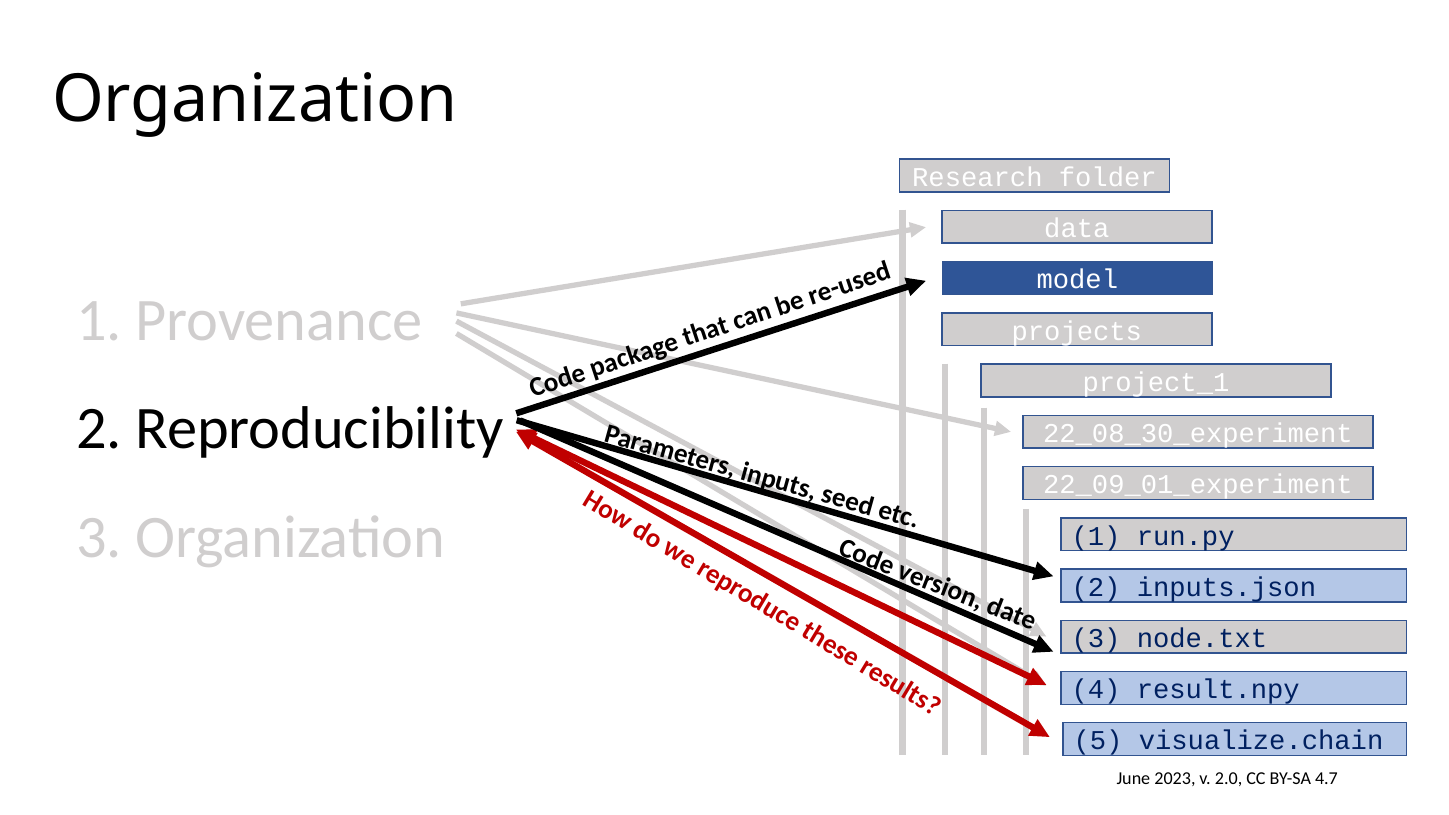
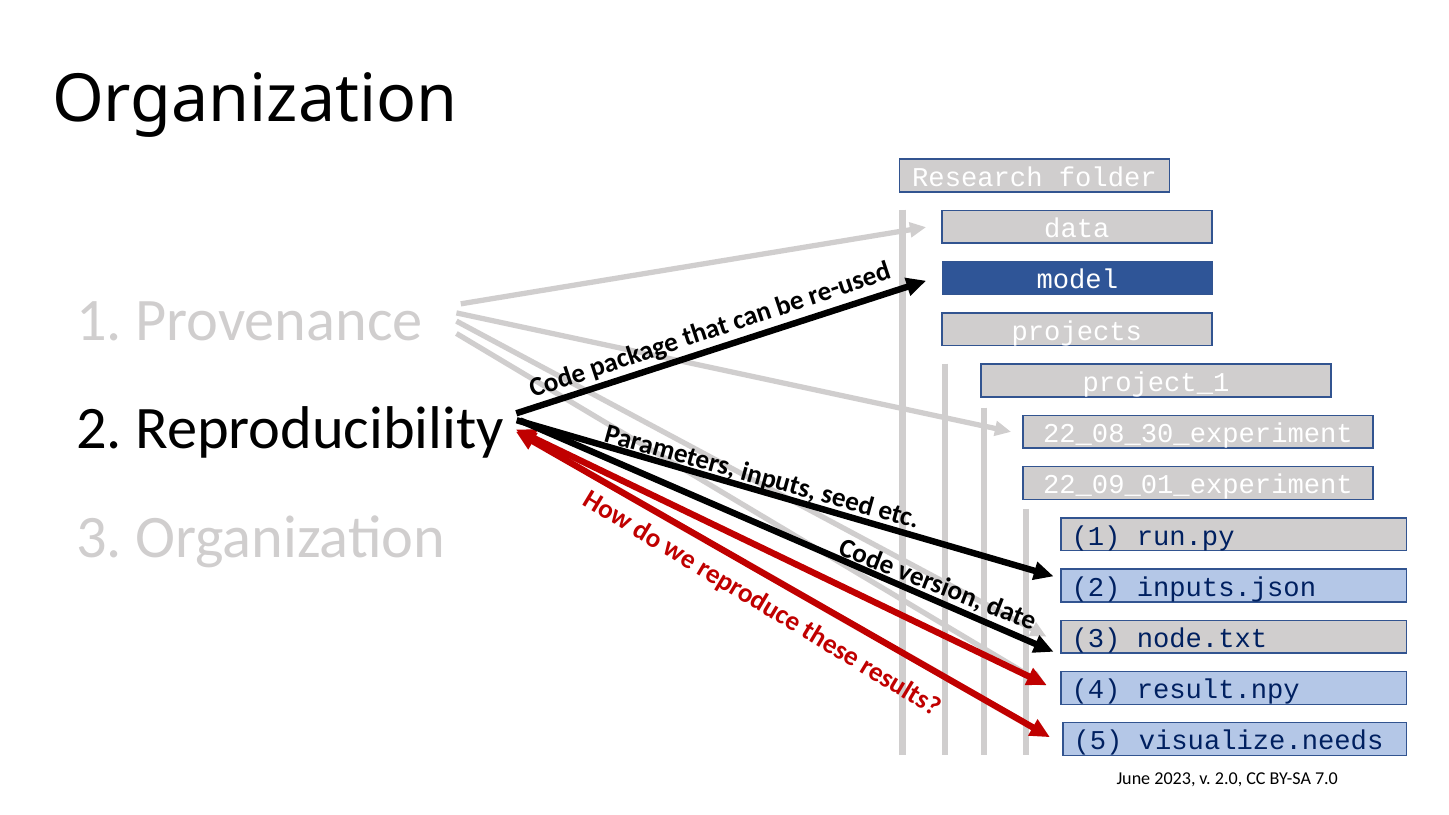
visualize.chain: visualize.chain -> visualize.needs
4.7: 4.7 -> 7.0
